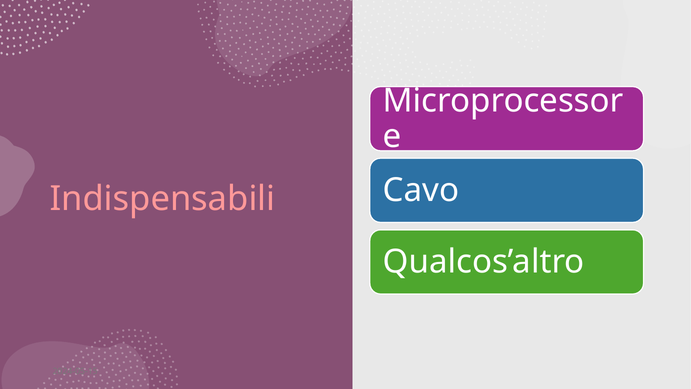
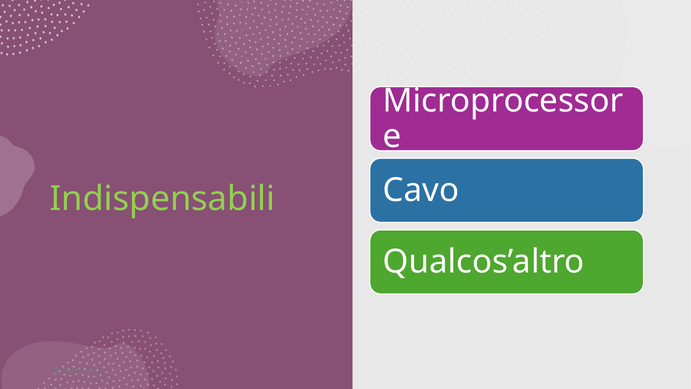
Indispensabili colour: pink -> light green
